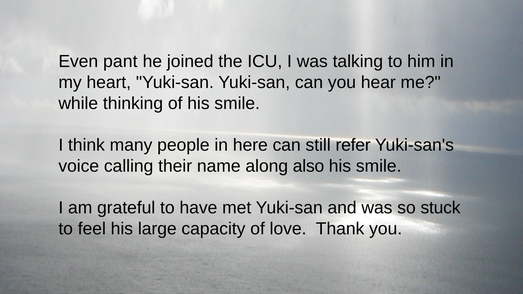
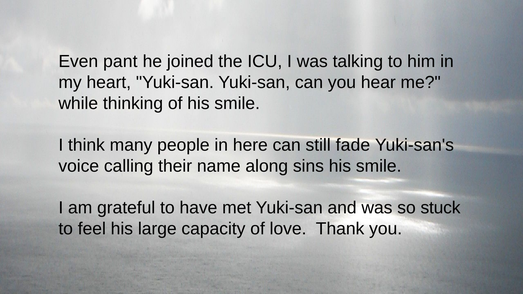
refer: refer -> fade
also: also -> sins
